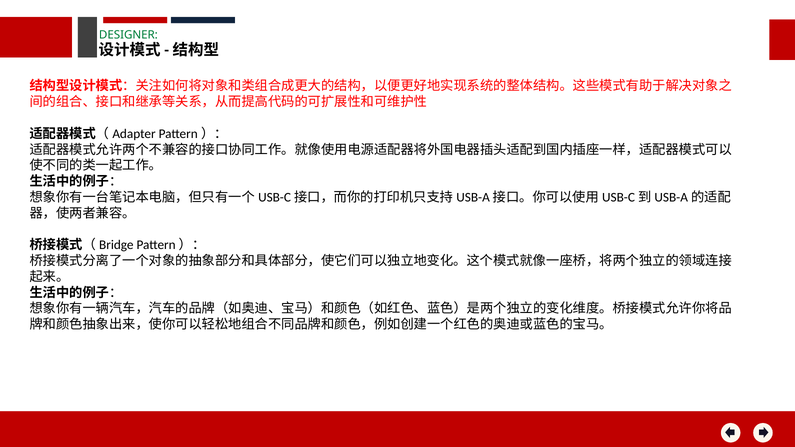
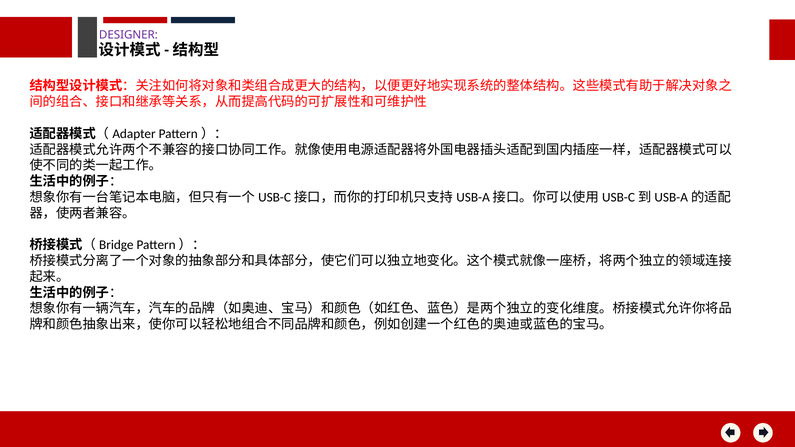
DESIGNER colour: green -> purple
